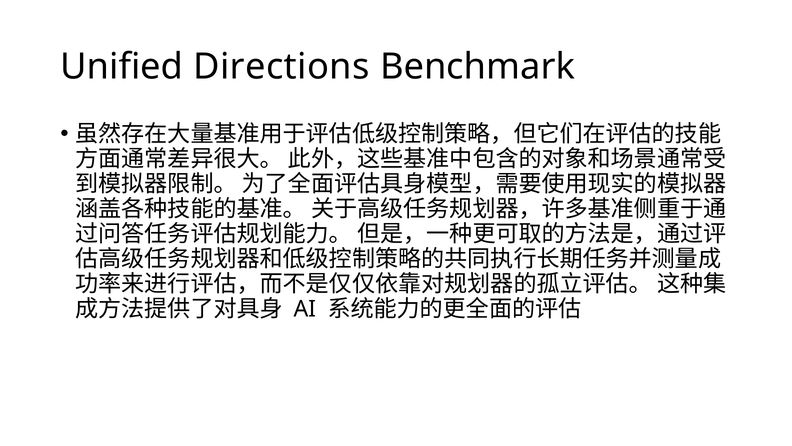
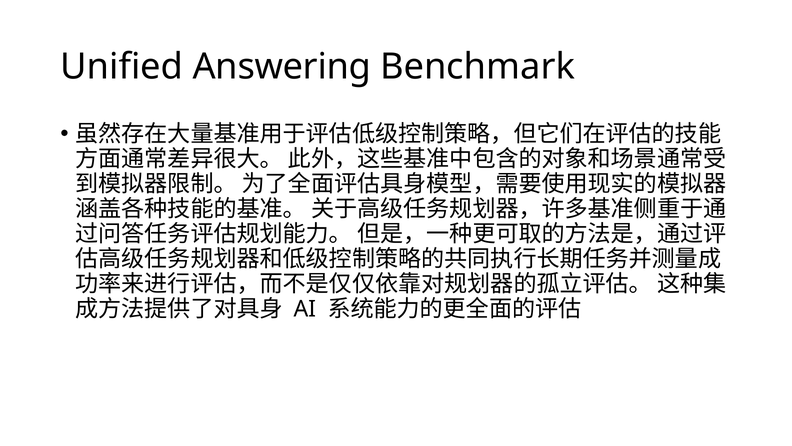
Directions: Directions -> Answering
